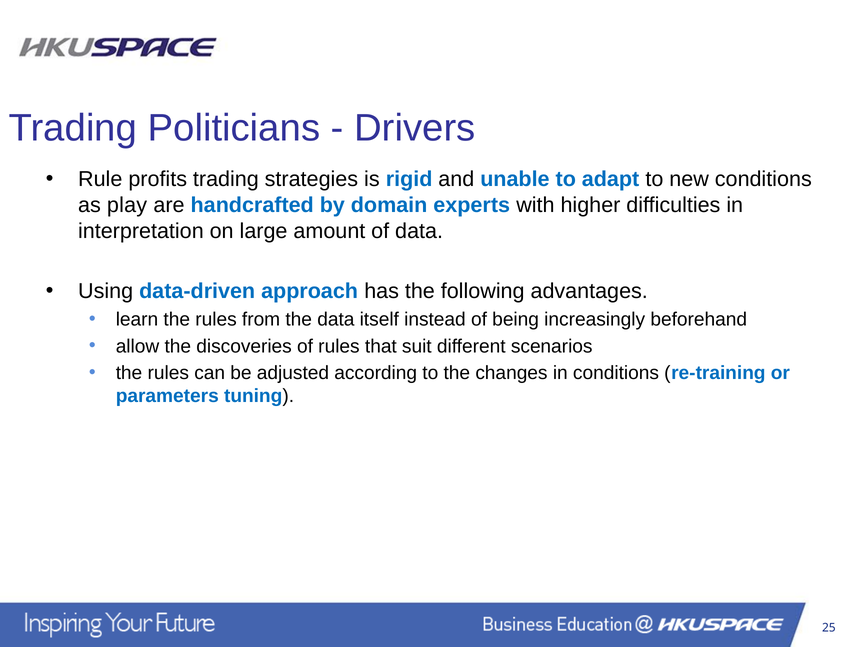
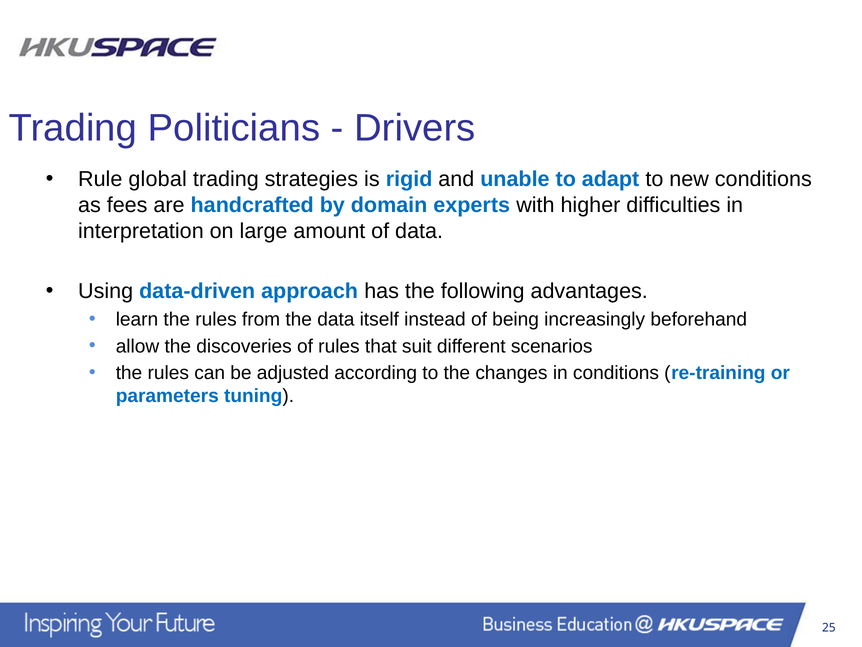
profits: profits -> global
play: play -> fees
